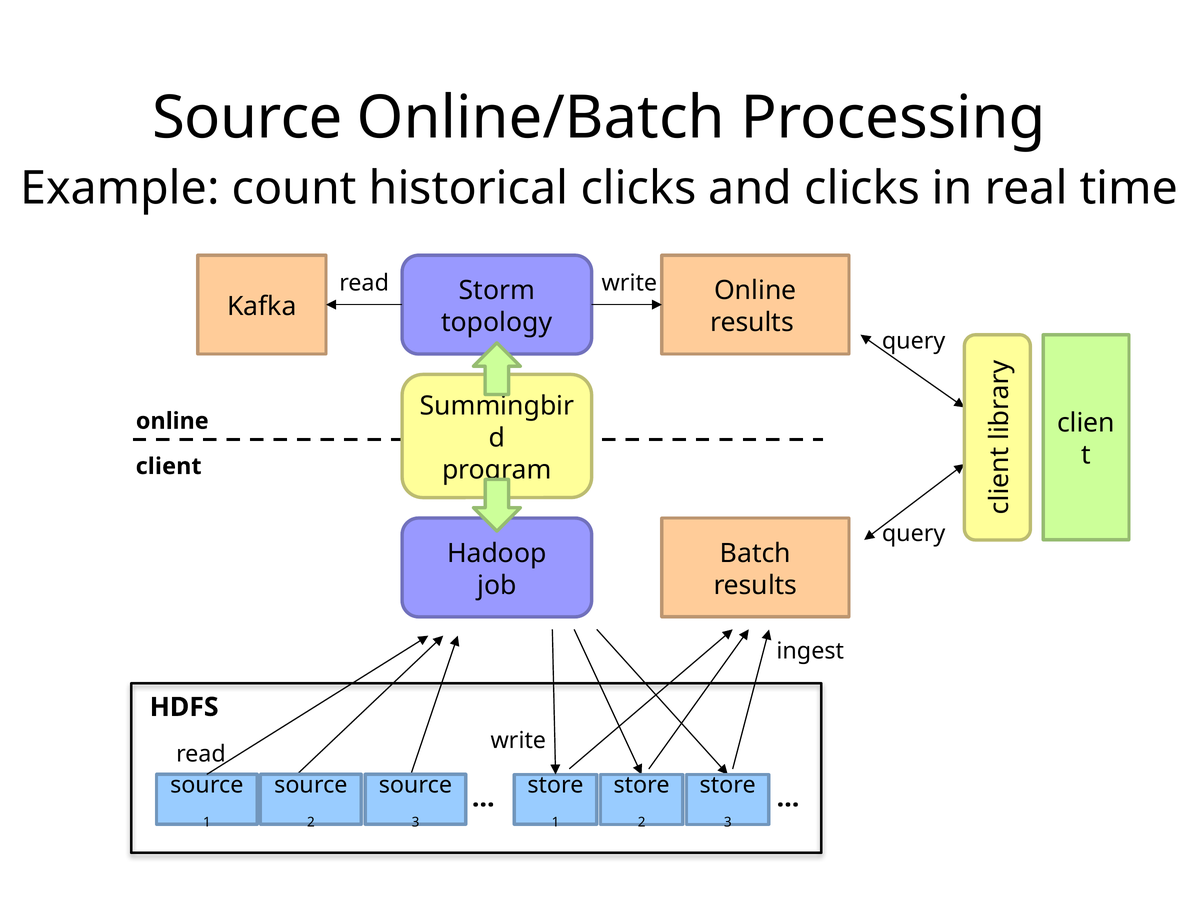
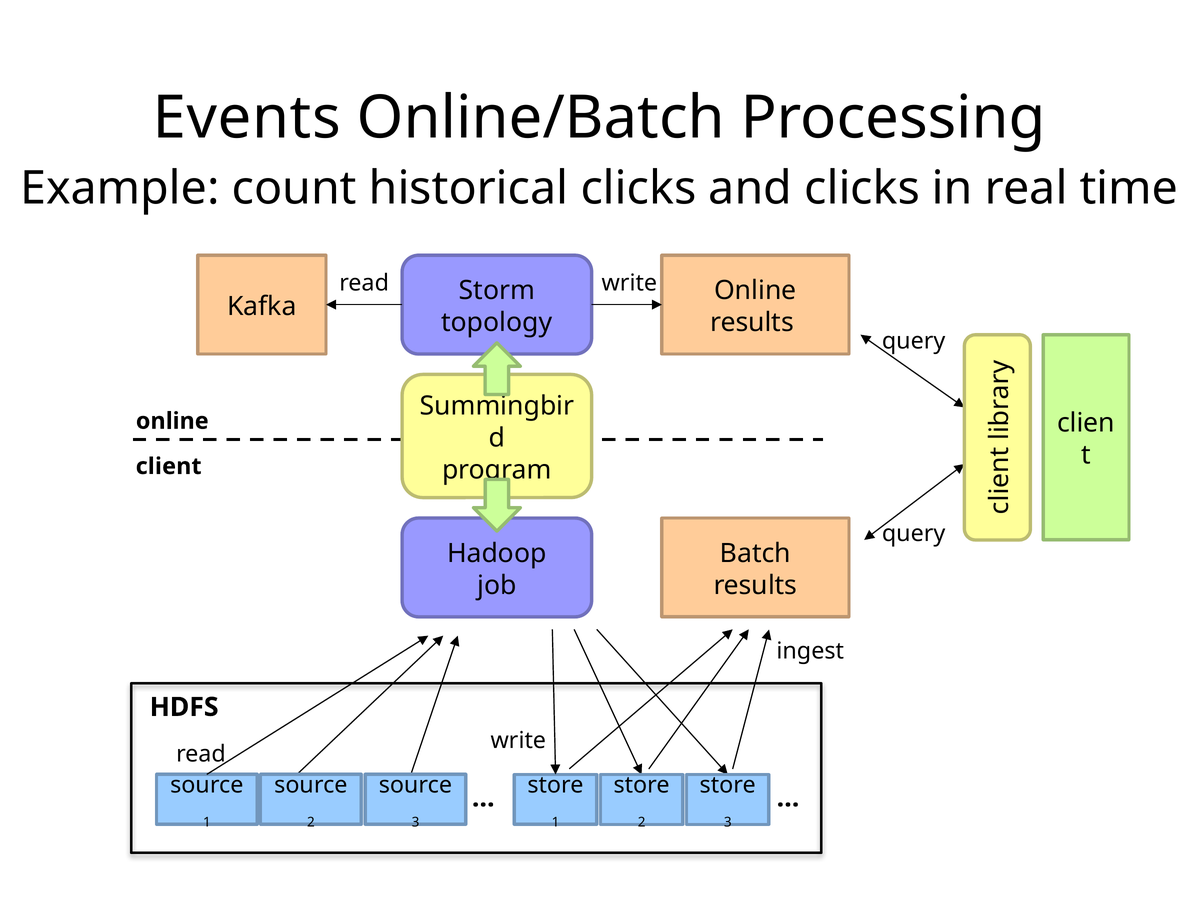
Source at (247, 118): Source -> Events
